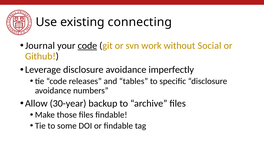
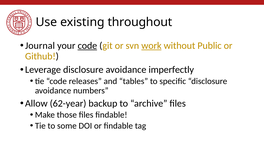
connecting: connecting -> throughout
work underline: none -> present
Social: Social -> Public
30-year: 30-year -> 62-year
